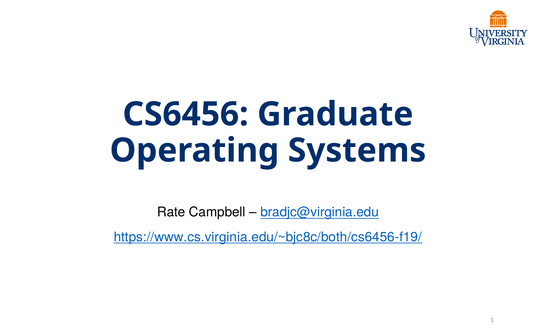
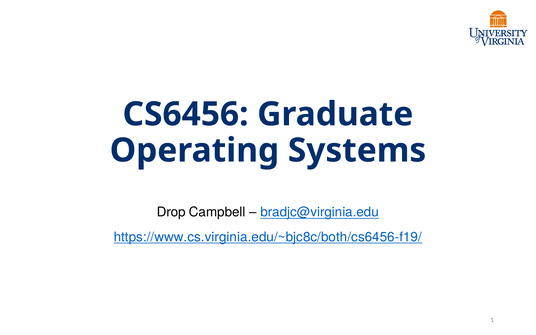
Rate: Rate -> Drop
